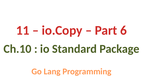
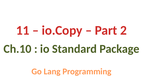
6: 6 -> 2
